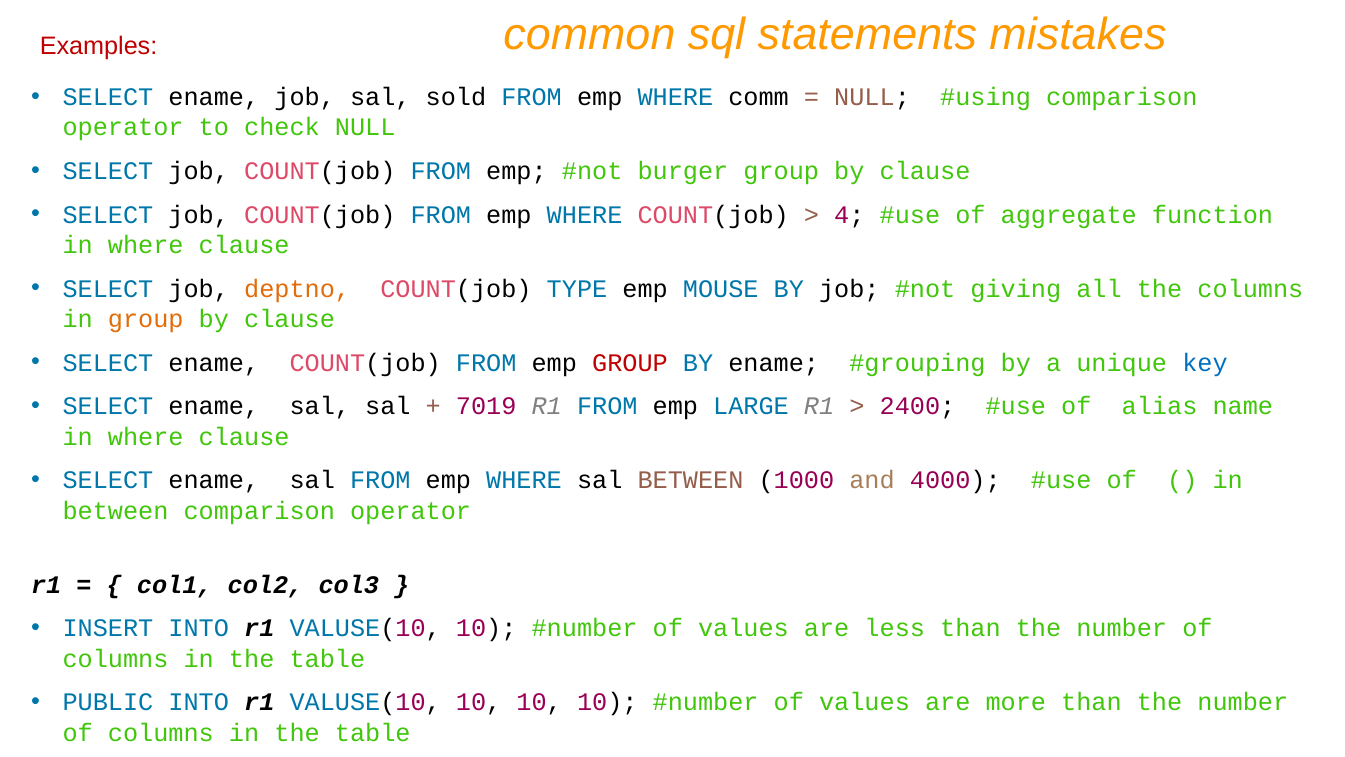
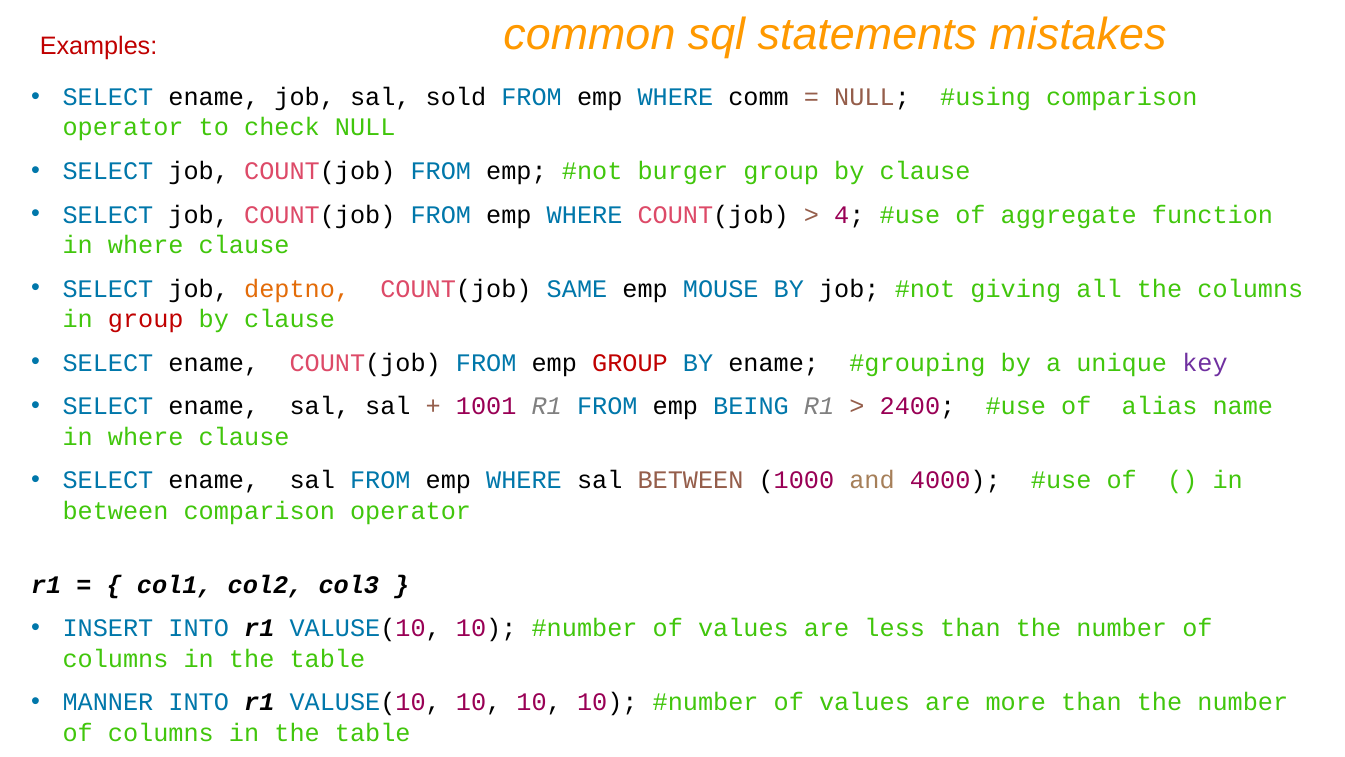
TYPE: TYPE -> SAME
group at (146, 319) colour: orange -> red
key colour: blue -> purple
7019: 7019 -> 1001
LARGE: LARGE -> BEING
PUBLIC: PUBLIC -> MANNER
